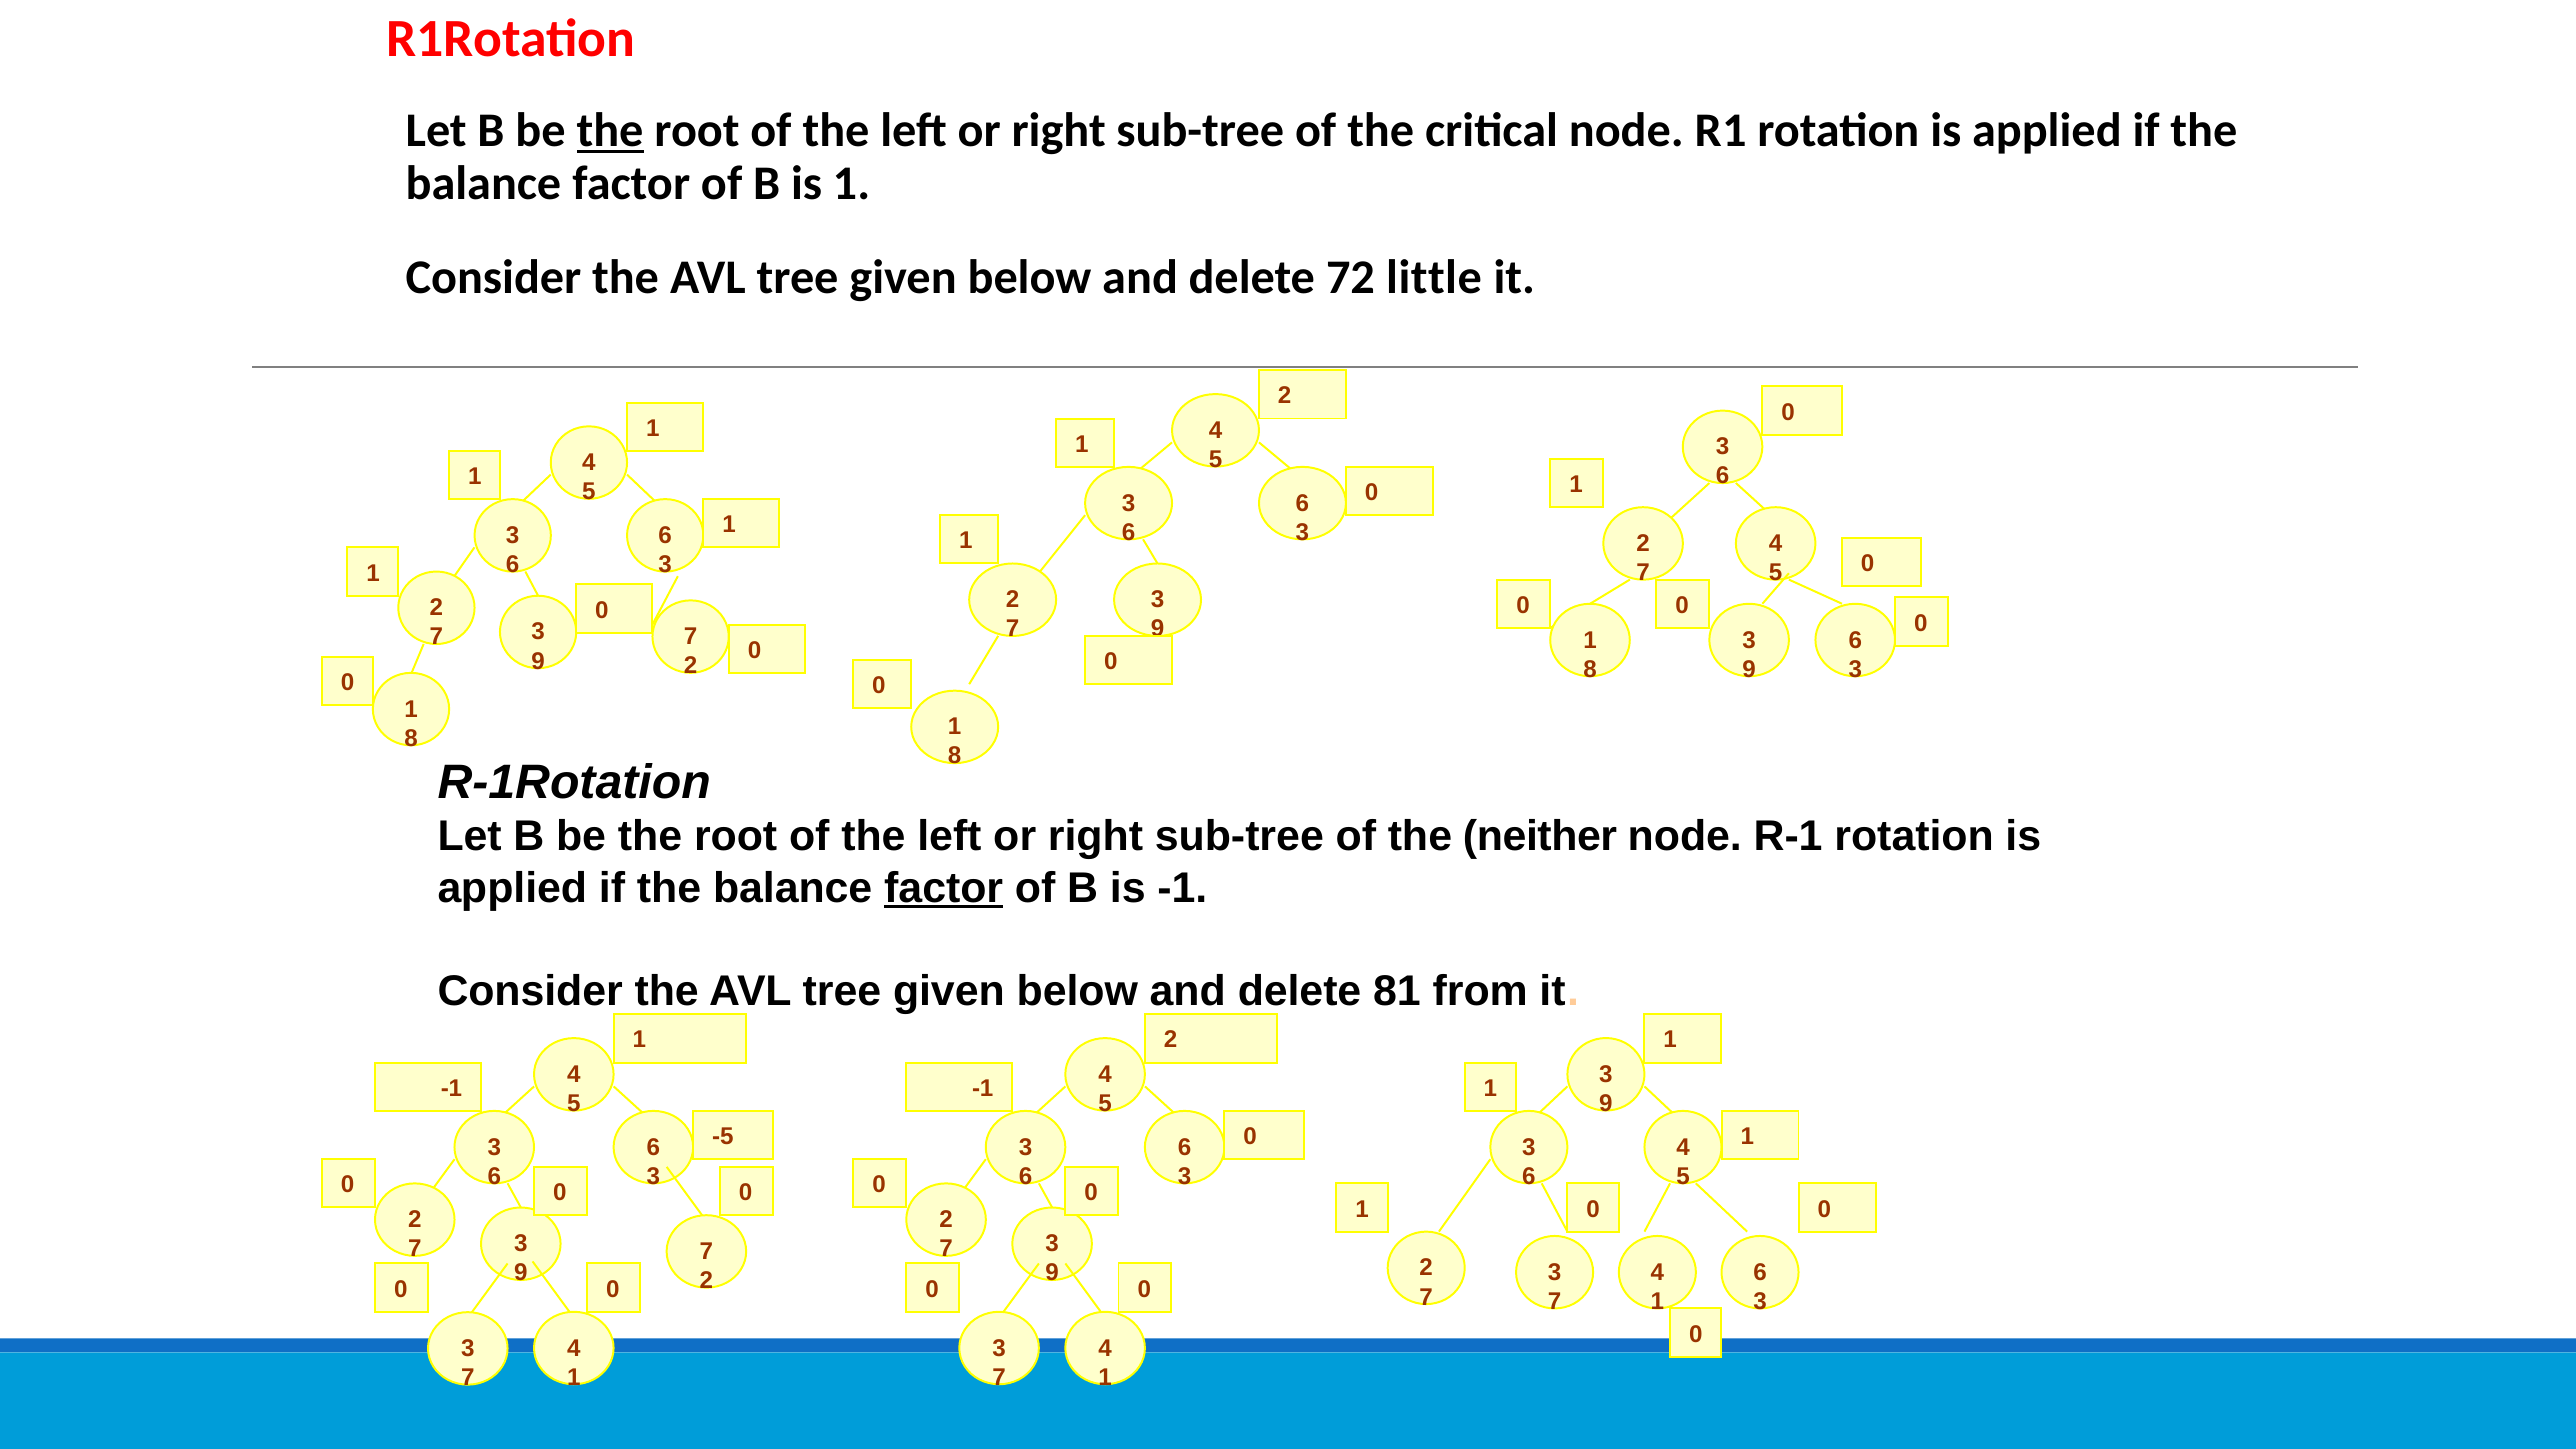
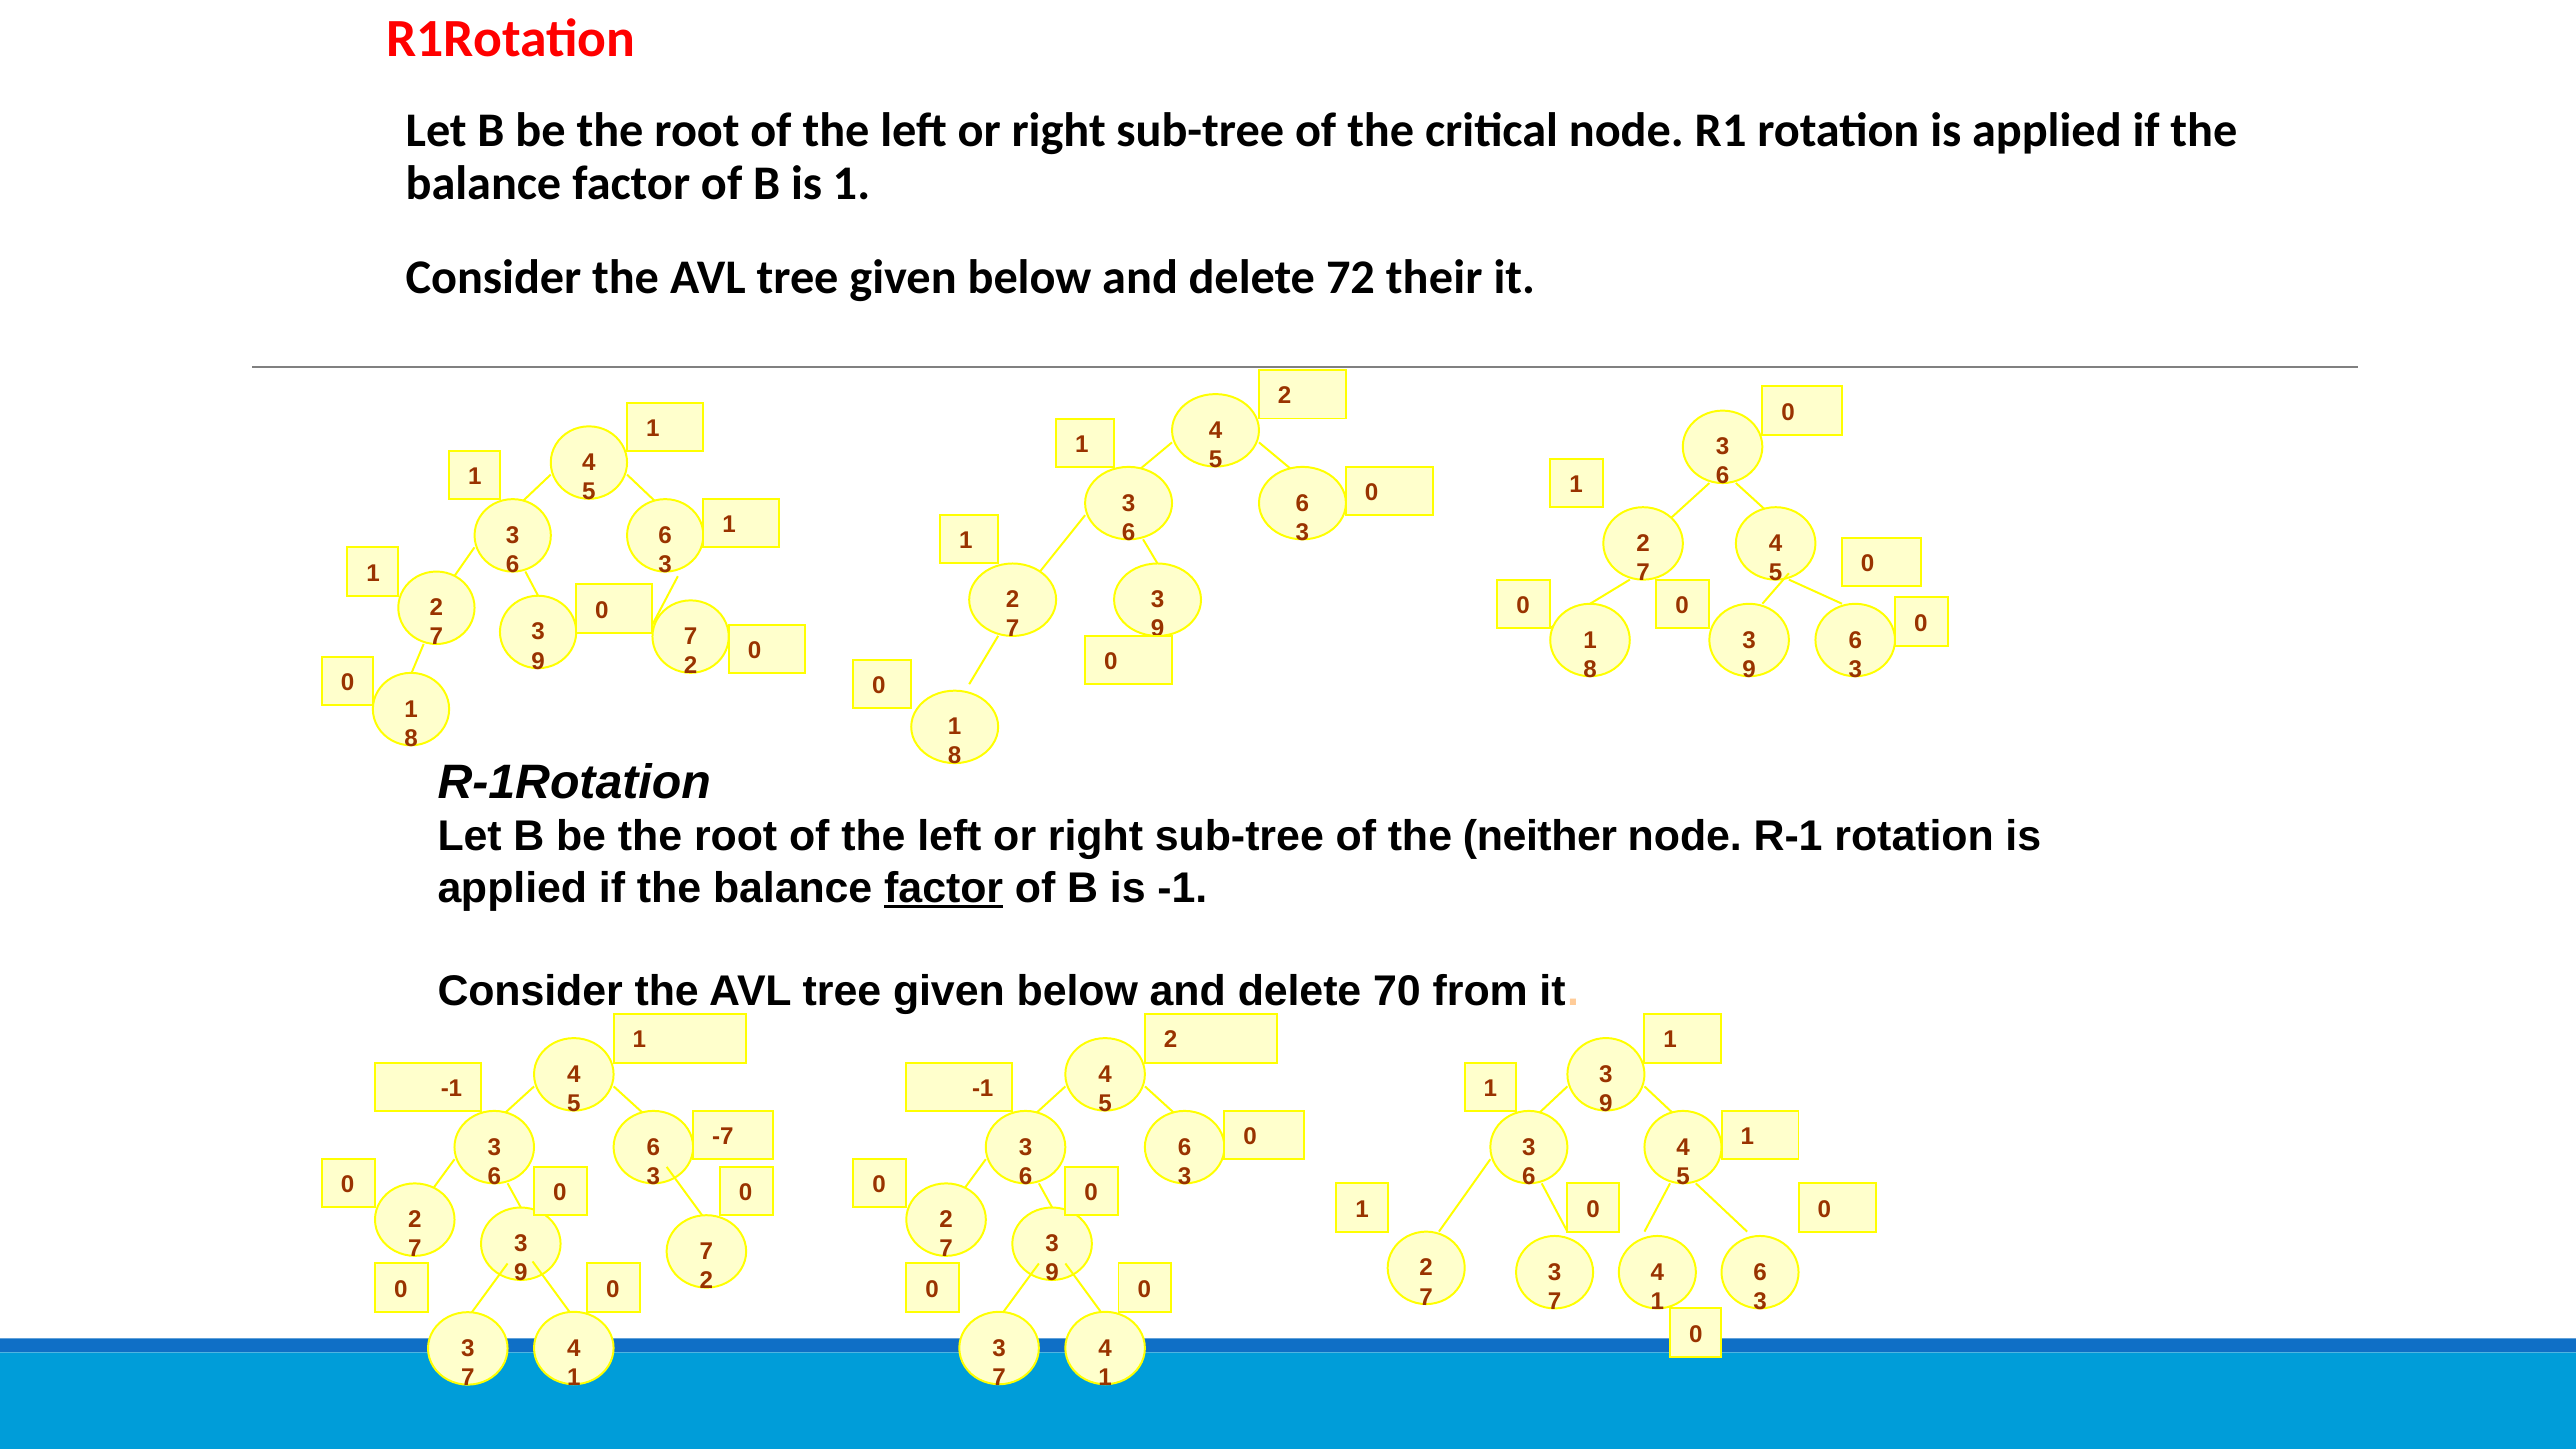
the at (610, 131) underline: present -> none
little: little -> their
81: 81 -> 70
-5: -5 -> -7
